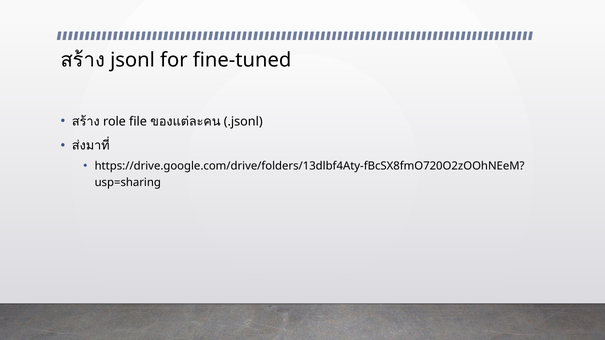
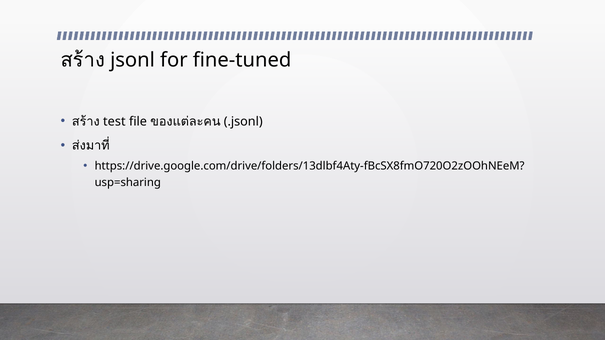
role: role -> test
